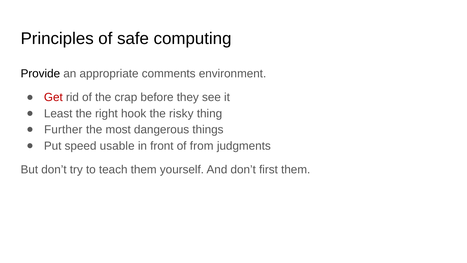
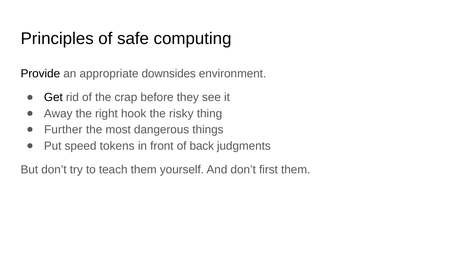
comments: comments -> downsides
Get colour: red -> black
Least: Least -> Away
usable: usable -> tokens
from: from -> back
